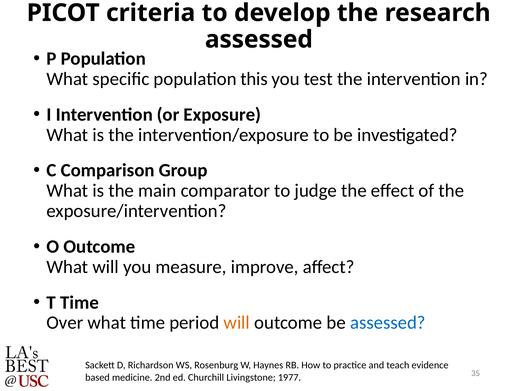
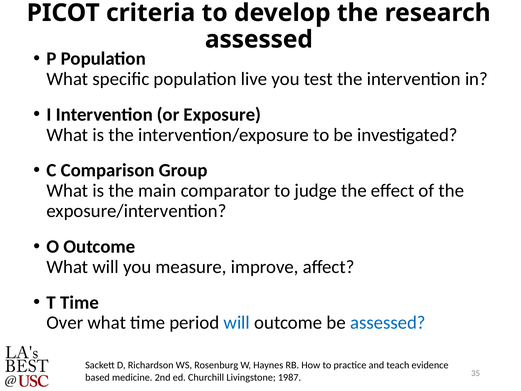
this: this -> live
will at (237, 323) colour: orange -> blue
1977: 1977 -> 1987
